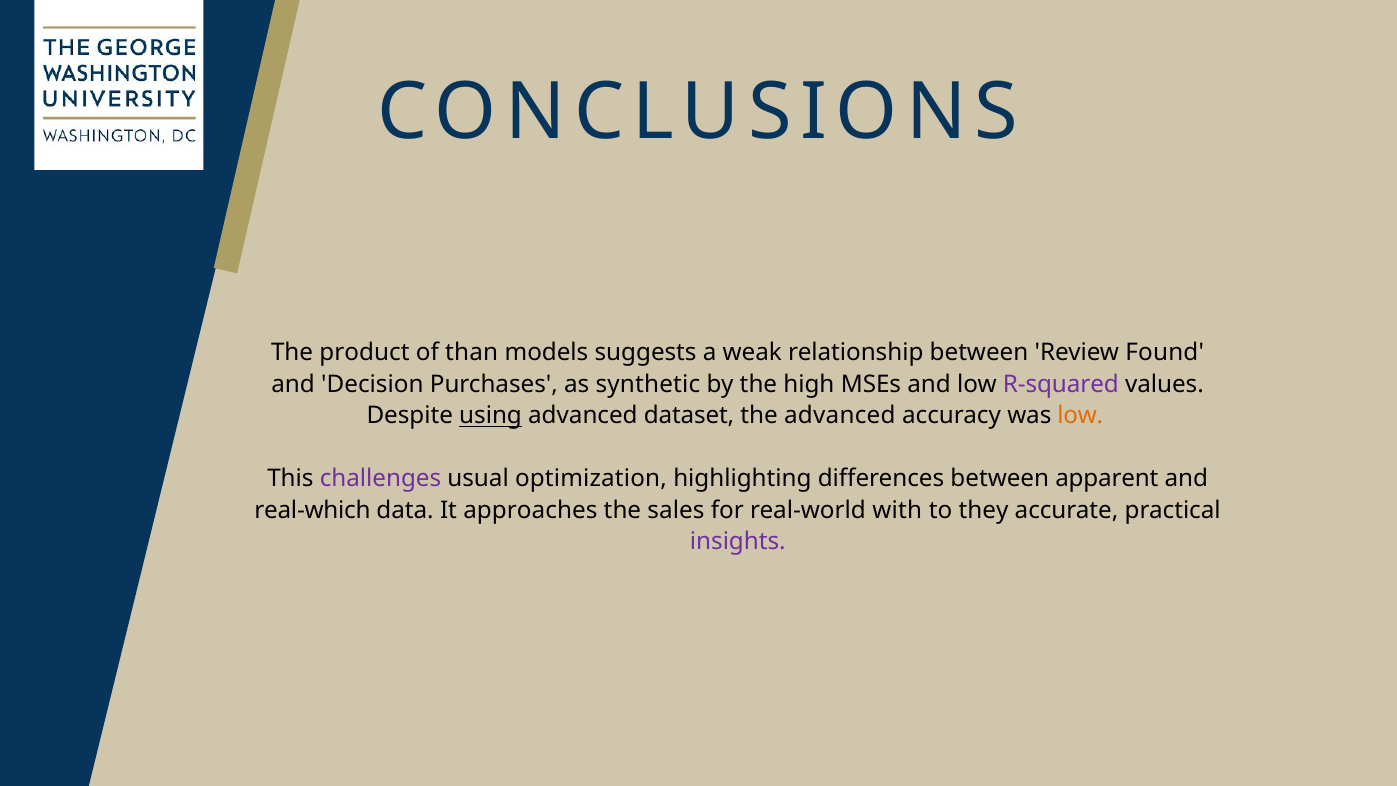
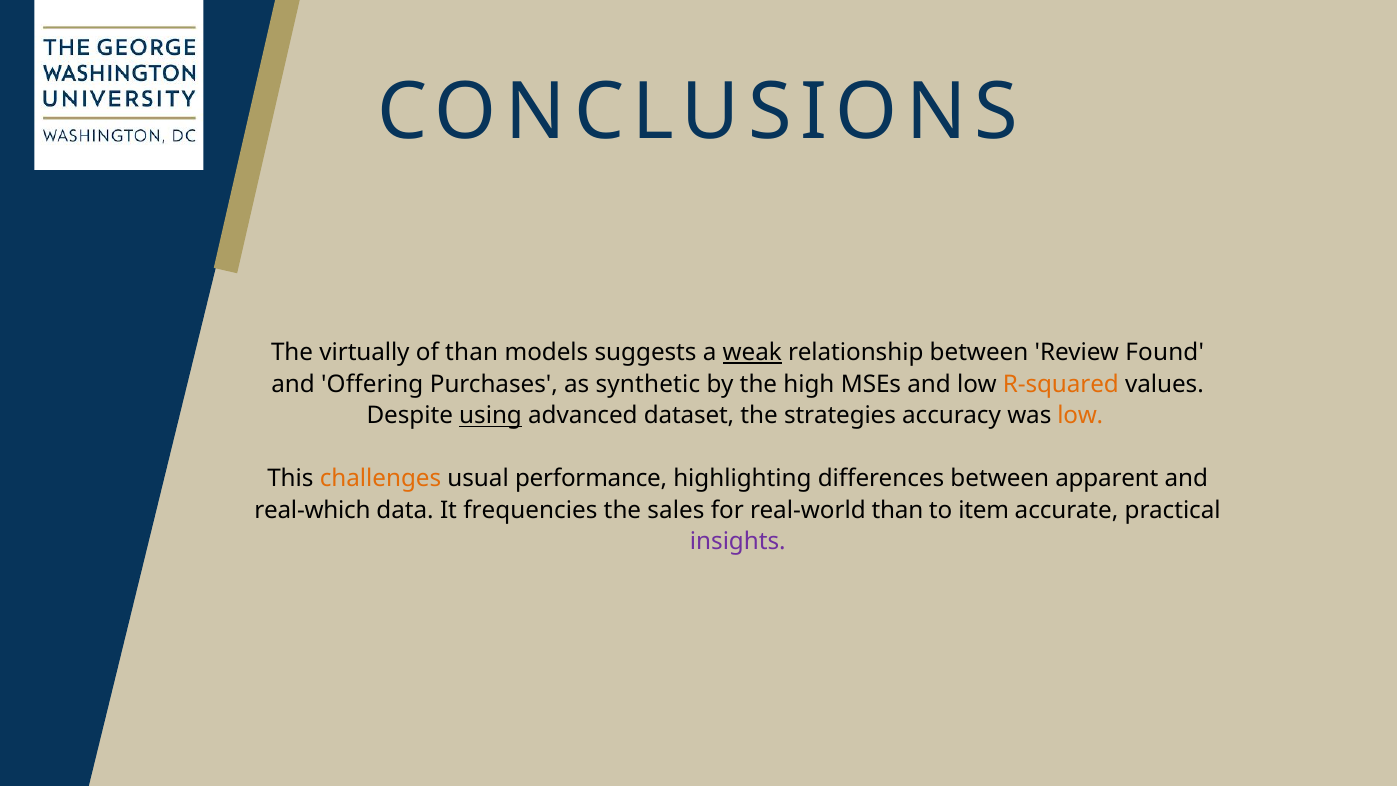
product: product -> virtually
weak underline: none -> present
Decision: Decision -> Offering
R-squared colour: purple -> orange
the advanced: advanced -> strategies
challenges colour: purple -> orange
optimization: optimization -> performance
approaches: approaches -> frequencies
real-world with: with -> than
they: they -> item
